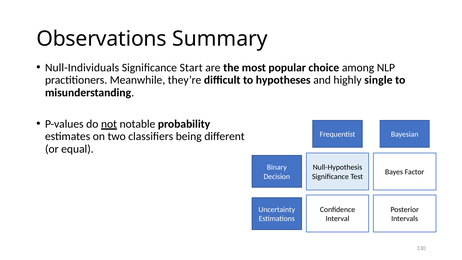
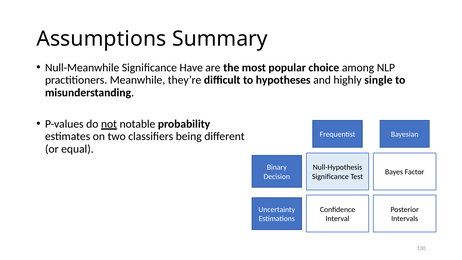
Observations: Observations -> Assumptions
Null-Individuals: Null-Individuals -> Null-Meanwhile
Start: Start -> Have
